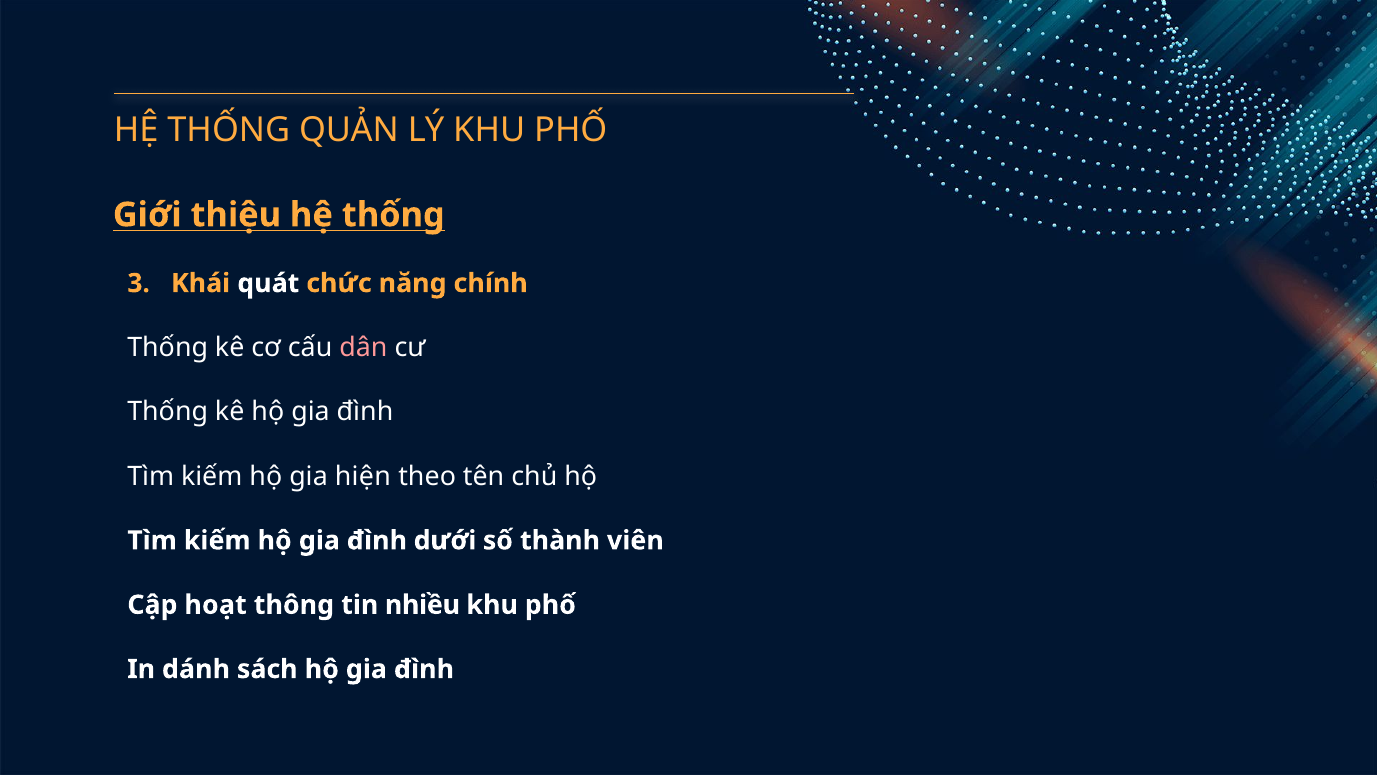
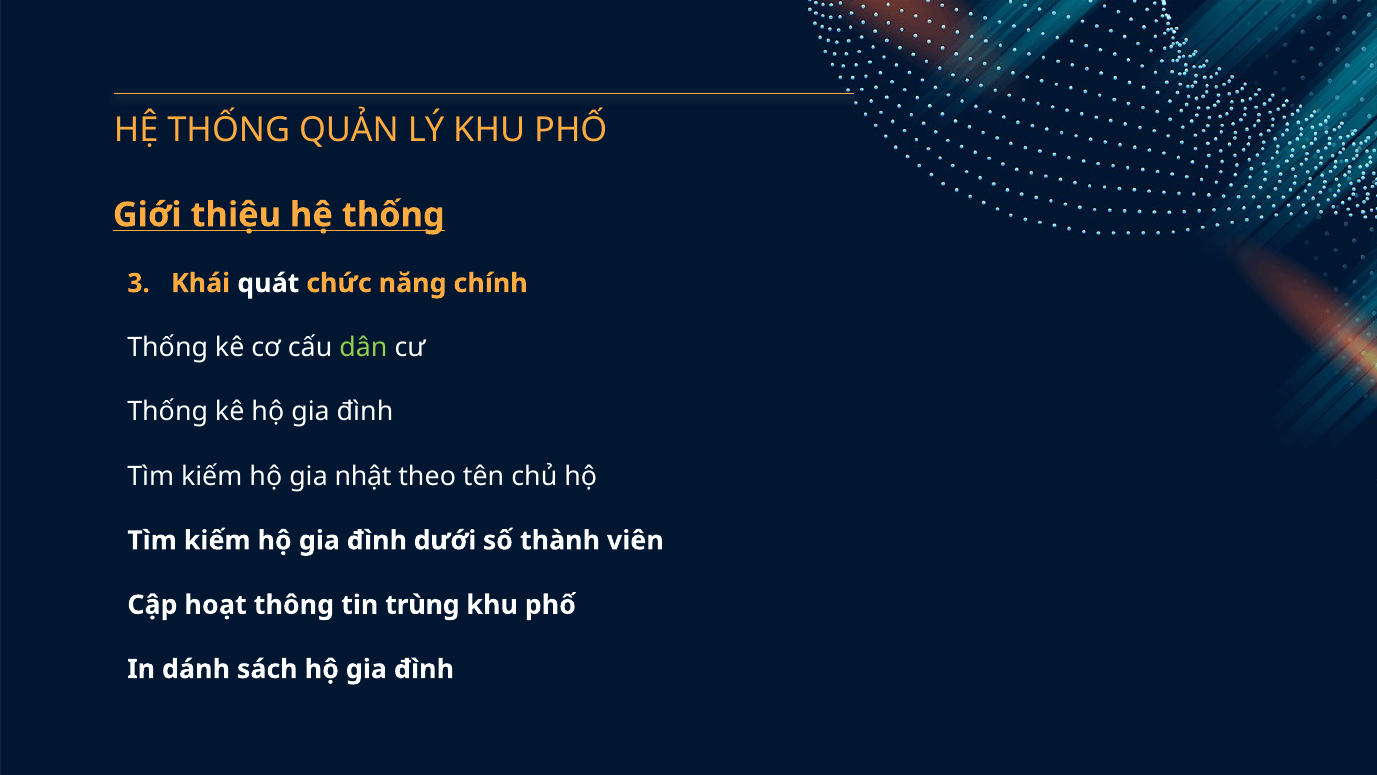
dân colour: pink -> light green
hiện: hiện -> nhật
nhiều: nhiều -> trùng
